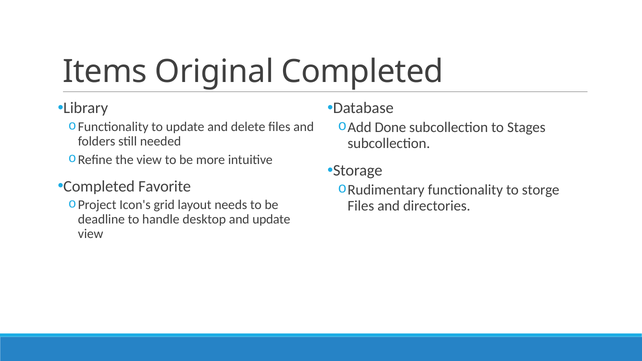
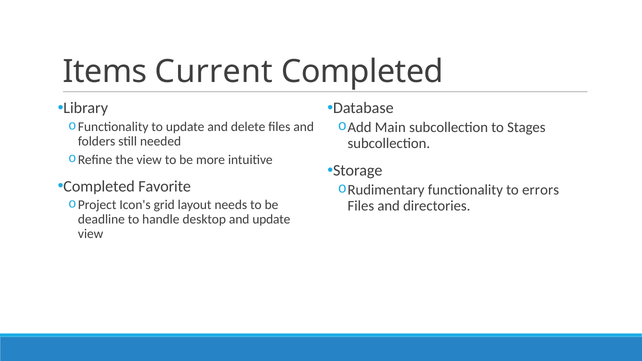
Original: Original -> Current
Done: Done -> Main
storge: storge -> errors
